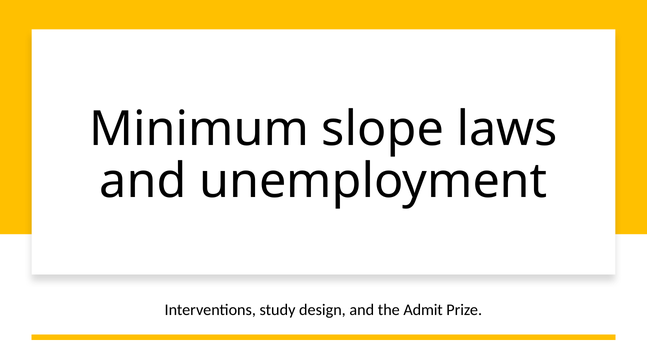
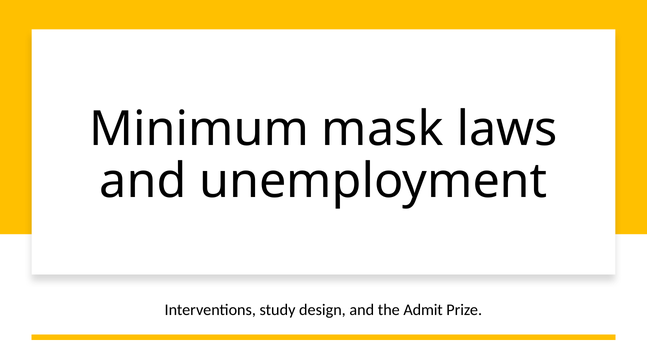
slope: slope -> mask
